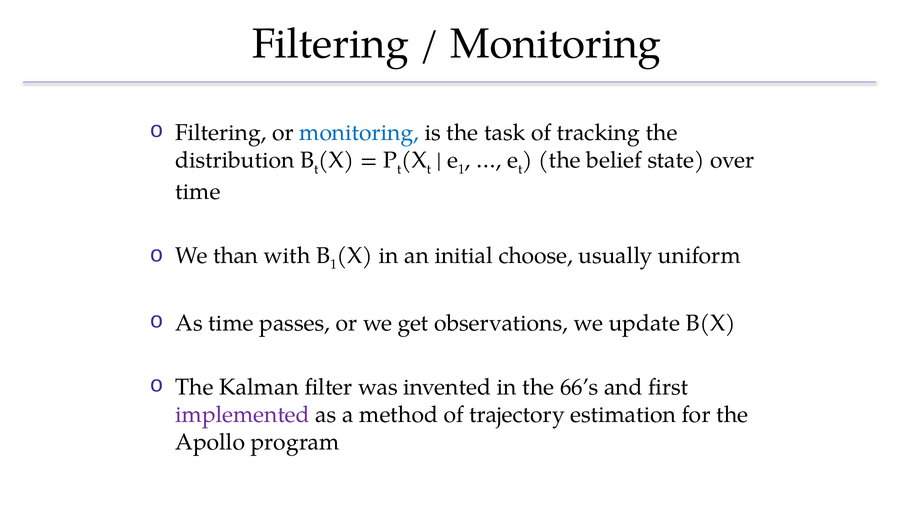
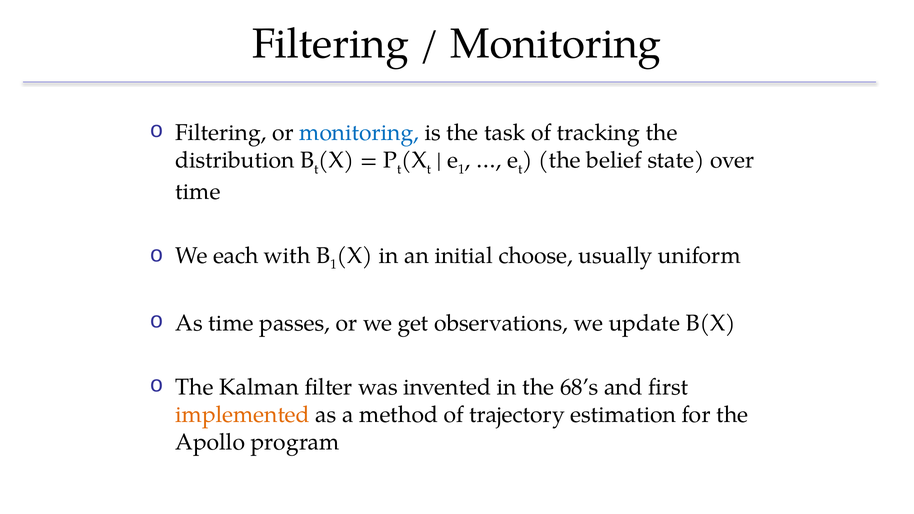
than: than -> each
66’s: 66’s -> 68’s
implemented colour: purple -> orange
